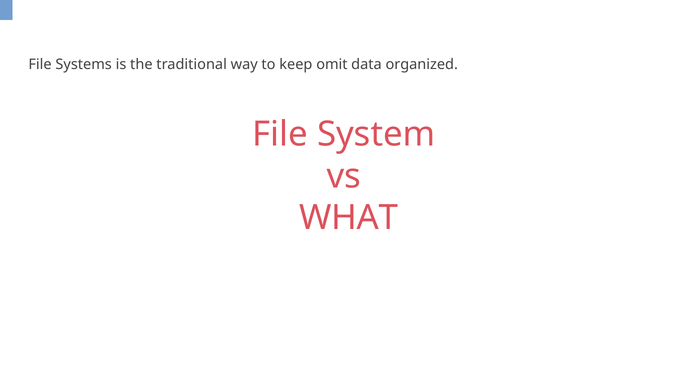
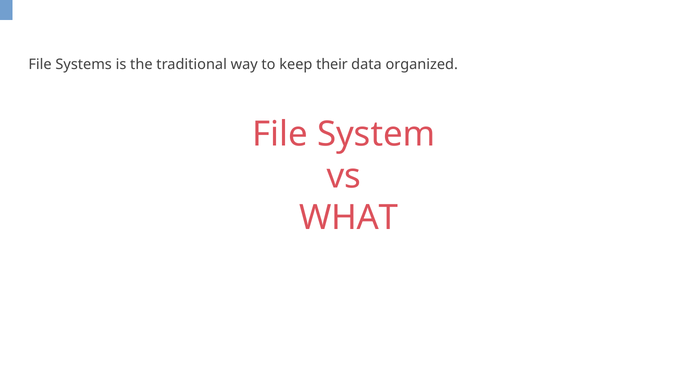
omit: omit -> their
